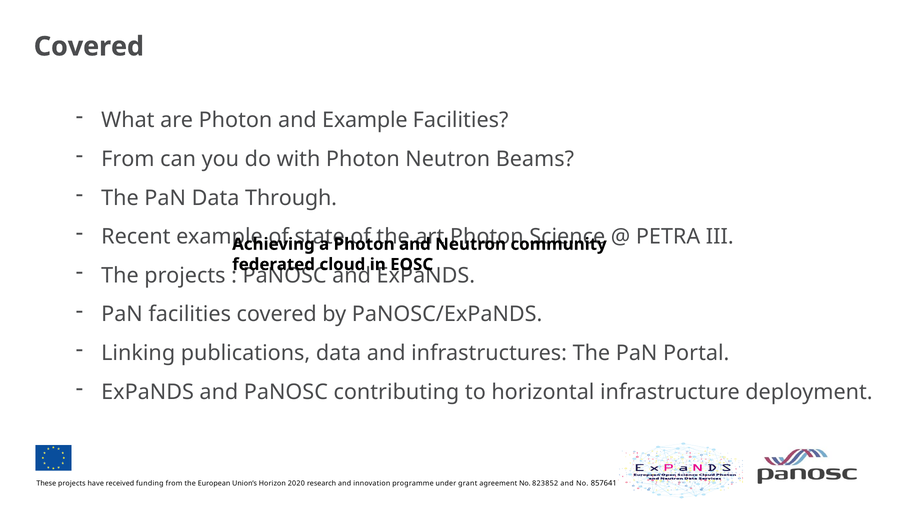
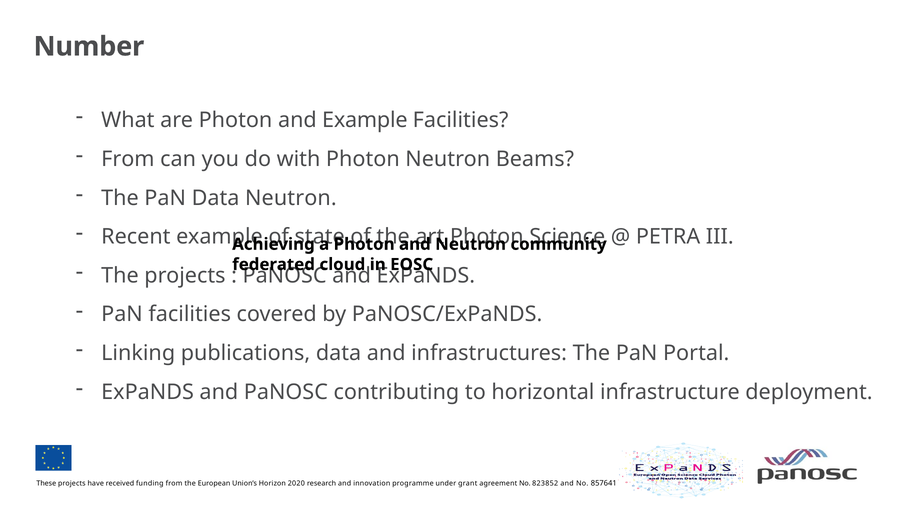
Covered at (89, 47): Covered -> Number
Data Through: Through -> Neutron
